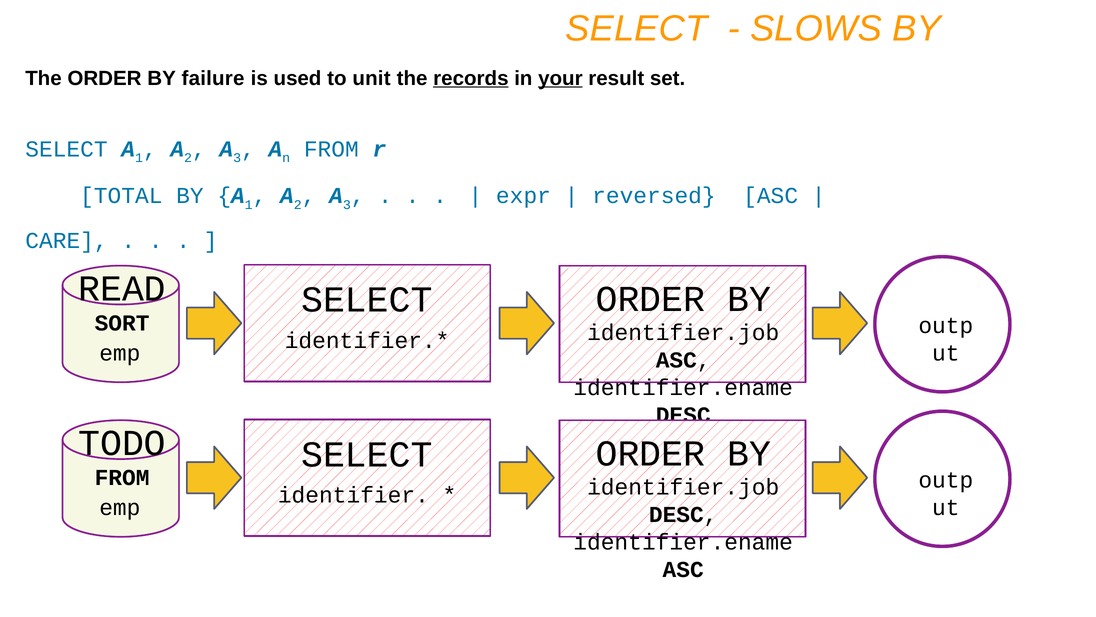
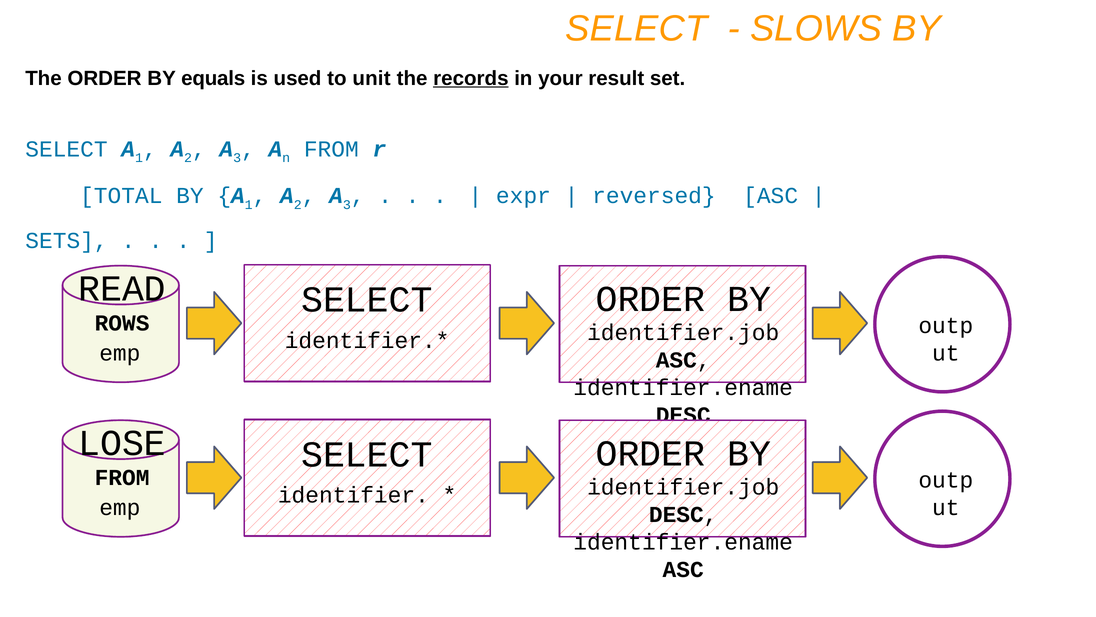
failure: failure -> equals
your underline: present -> none
CARE: CARE -> SETS
SORT: SORT -> ROWS
TODO: TODO -> LOSE
